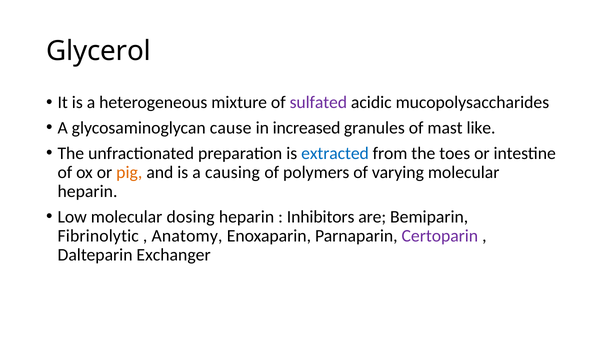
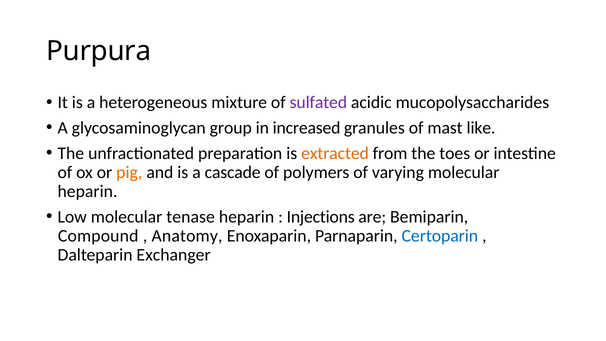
Glycerol: Glycerol -> Purpura
cause: cause -> group
extracted colour: blue -> orange
causing: causing -> cascade
dosing: dosing -> tenase
Inhibitors: Inhibitors -> Injections
Fibrinolytic: Fibrinolytic -> Compound
Certoparin colour: purple -> blue
